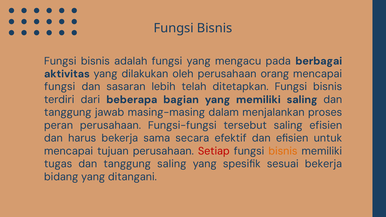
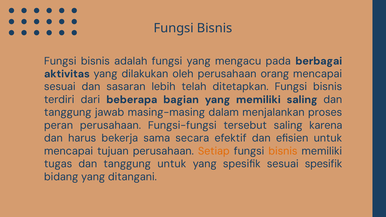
fungsi at (60, 87): fungsi -> sesuai
saling efisien: efisien -> karena
Setiap colour: red -> orange
tanggung saling: saling -> untuk
sesuai bekerja: bekerja -> spesifik
